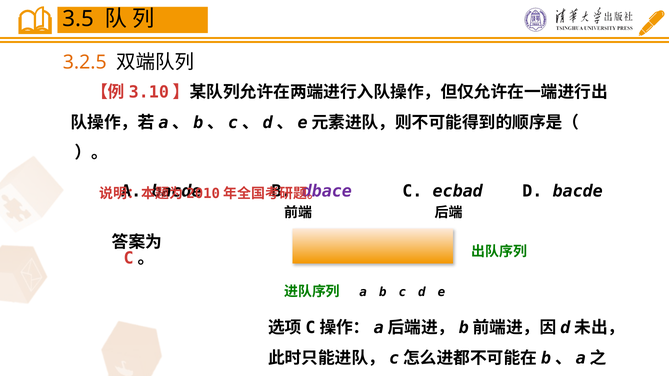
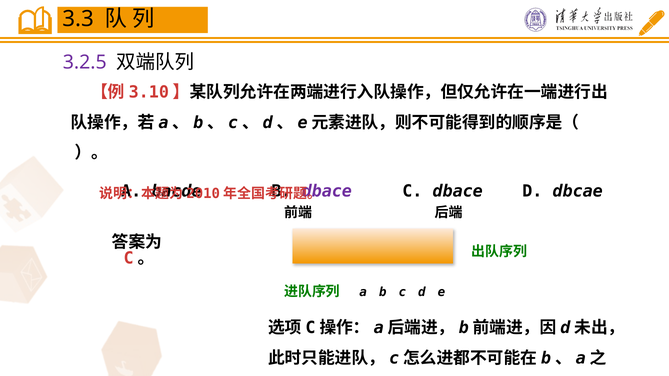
3.5: 3.5 -> 3.3
3.2.5 colour: orange -> purple
C ecbad: ecbad -> dbace
D bacde: bacde -> dbcae
